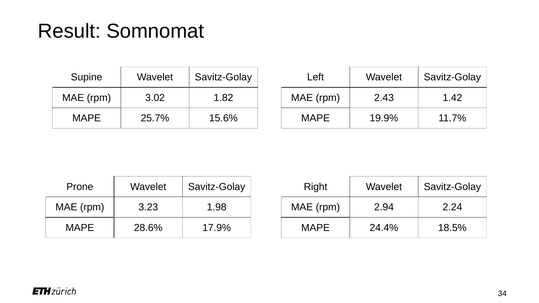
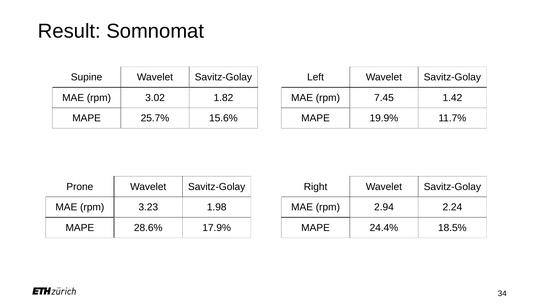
2.43: 2.43 -> 7.45
